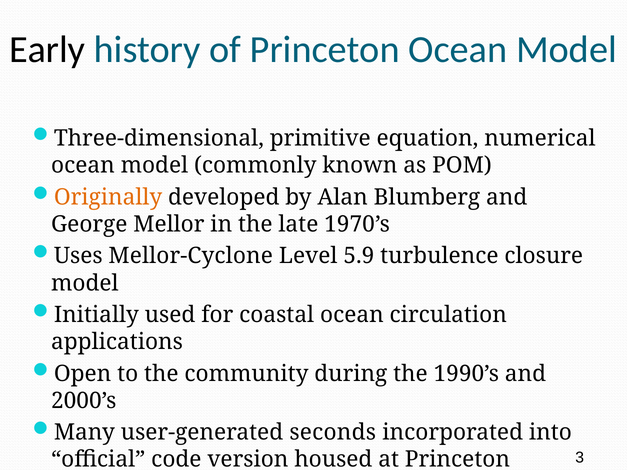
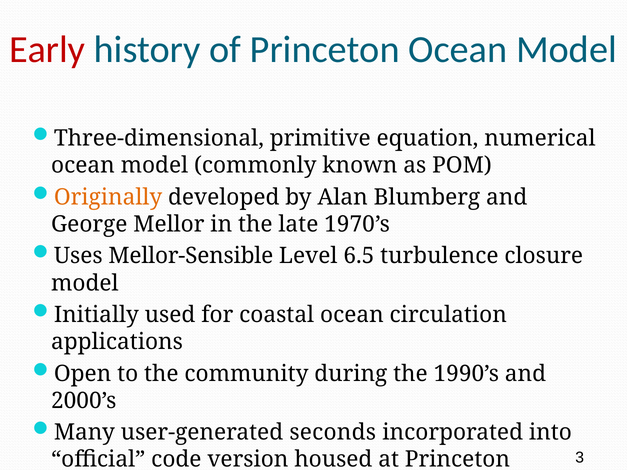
Early colour: black -> red
Mellor-Cyclone: Mellor-Cyclone -> Mellor-Sensible
5.9: 5.9 -> 6.5
